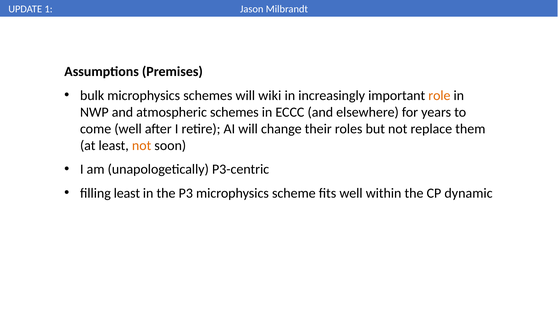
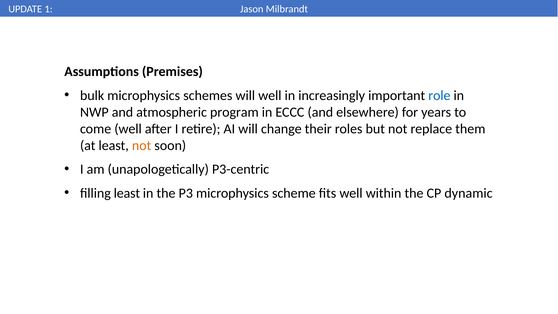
will wiki: wiki -> well
role colour: orange -> blue
atmospheric schemes: schemes -> program
